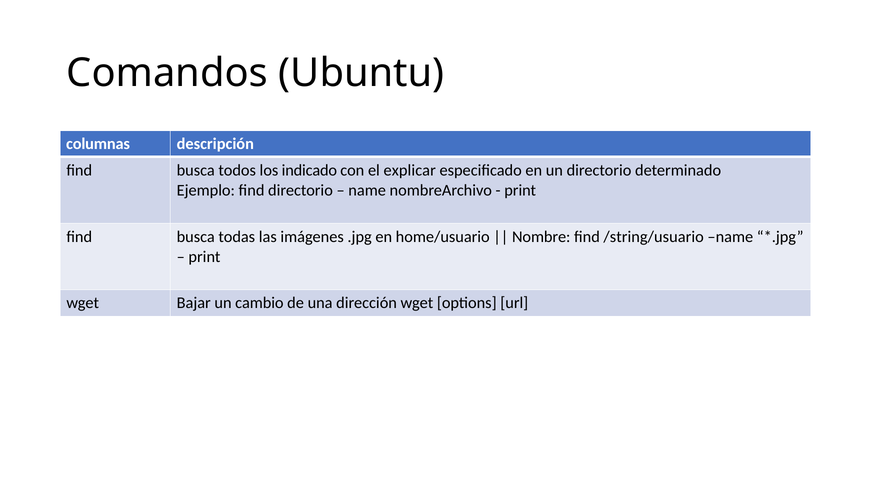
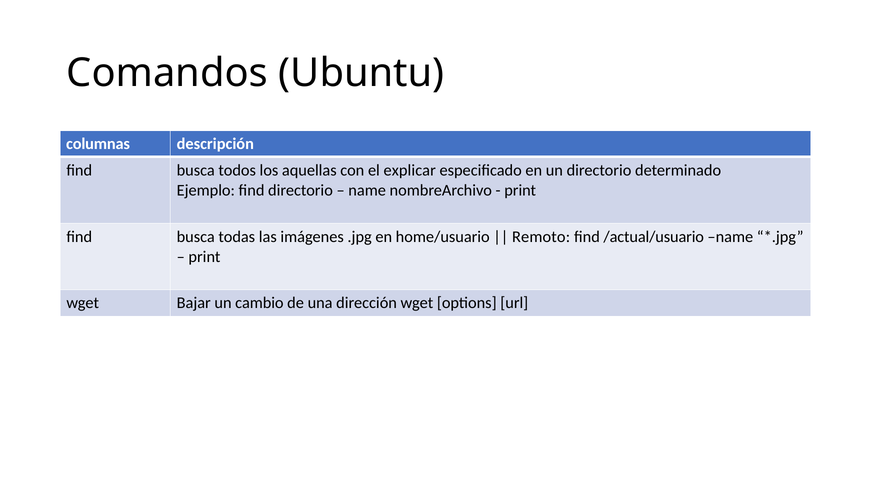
indicado: indicado -> aquellas
Nombre: Nombre -> Remoto
/string/usuario: /string/usuario -> /actual/usuario
